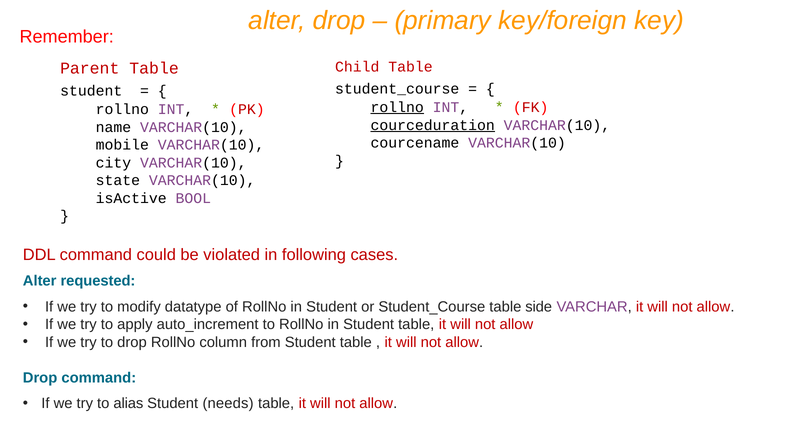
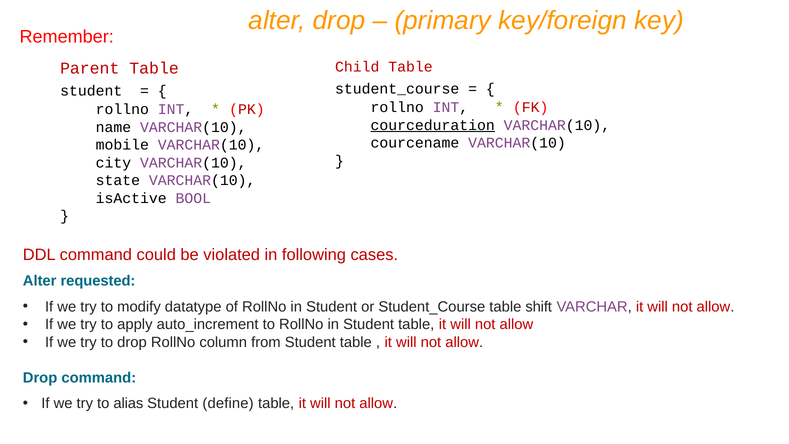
rollno at (397, 107) underline: present -> none
side: side -> shift
needs: needs -> define
